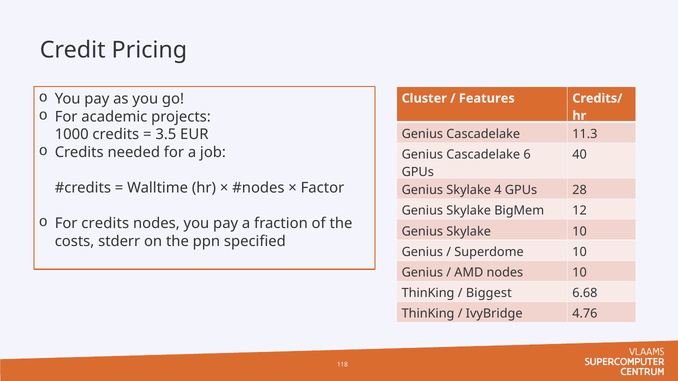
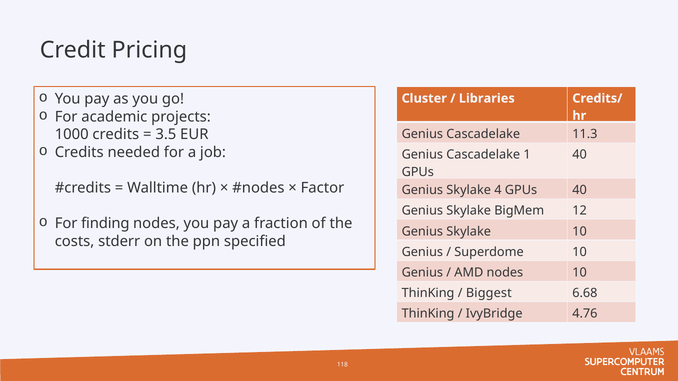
Features: Features -> Libraries
6: 6 -> 1
4 GPUs 28: 28 -> 40
For credits: credits -> finding
